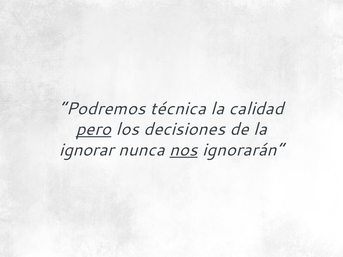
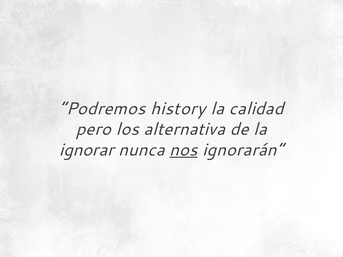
técnica: técnica -> history
pero underline: present -> none
decisiones: decisiones -> alternativa
